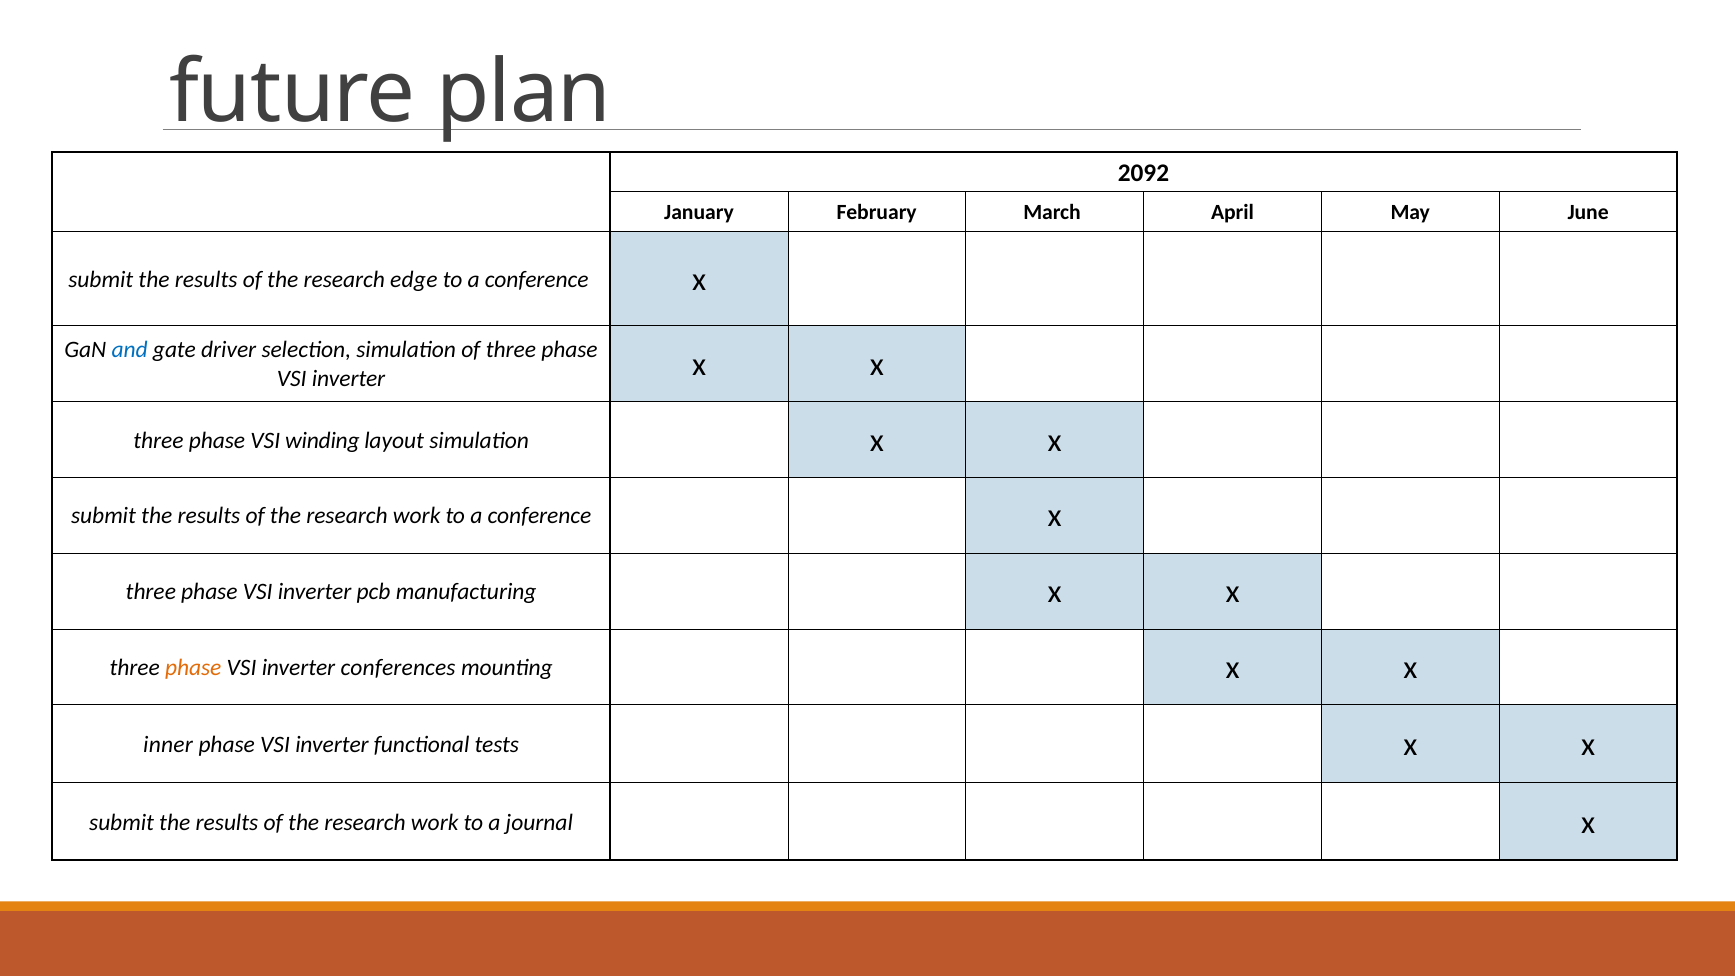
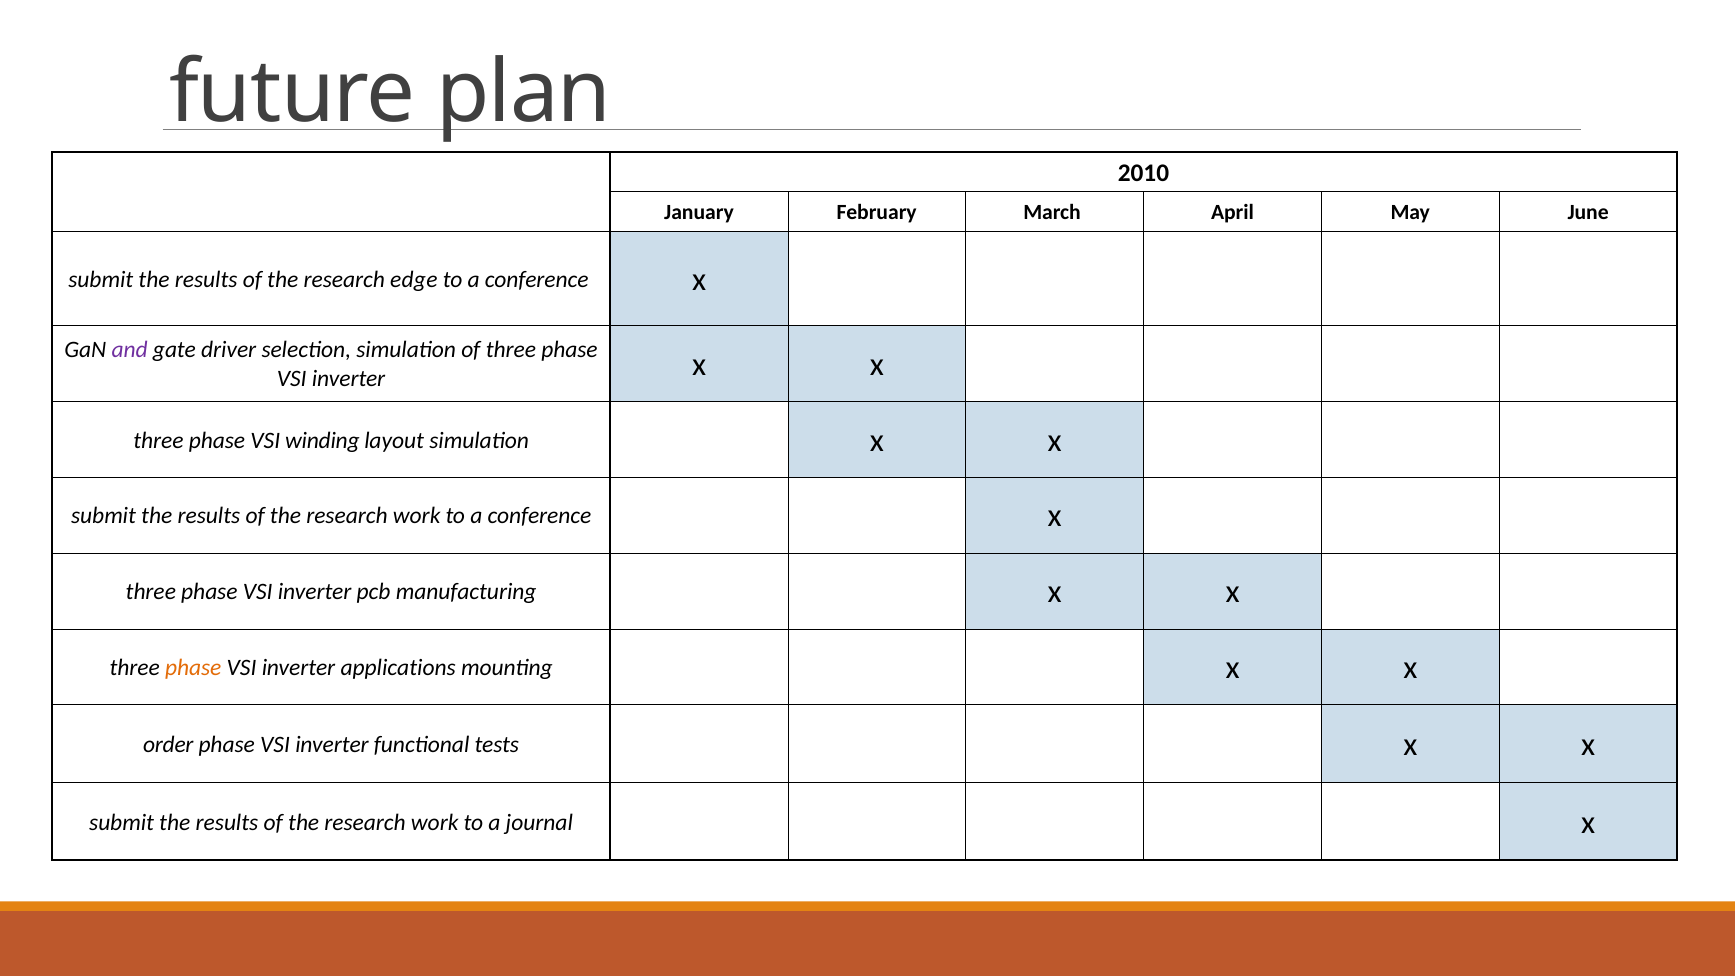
2092: 2092 -> 2010
and colour: blue -> purple
conferences: conferences -> applications
inner: inner -> order
